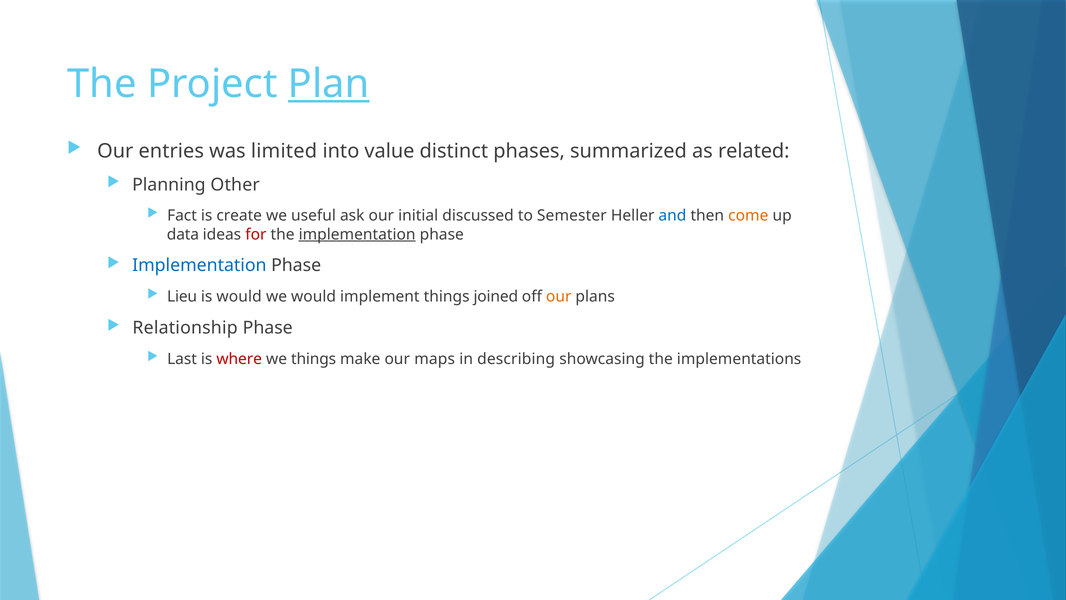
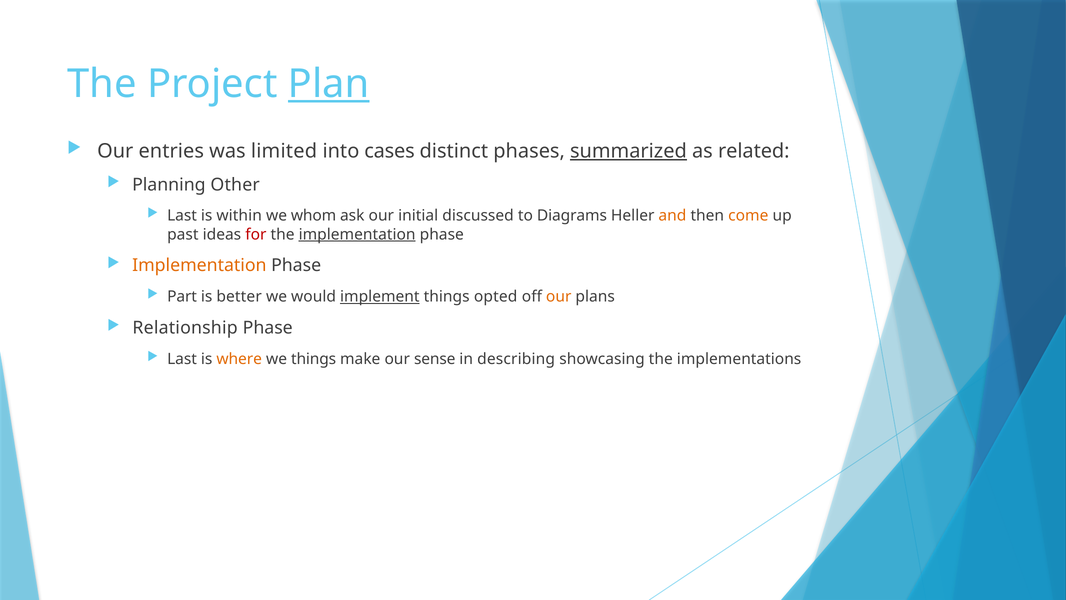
value: value -> cases
summarized underline: none -> present
Fact at (182, 216): Fact -> Last
create: create -> within
useful: useful -> whom
Semester: Semester -> Diagrams
and colour: blue -> orange
data: data -> past
Implementation at (199, 265) colour: blue -> orange
Lieu: Lieu -> Part
is would: would -> better
implement underline: none -> present
joined: joined -> opted
where colour: red -> orange
maps: maps -> sense
